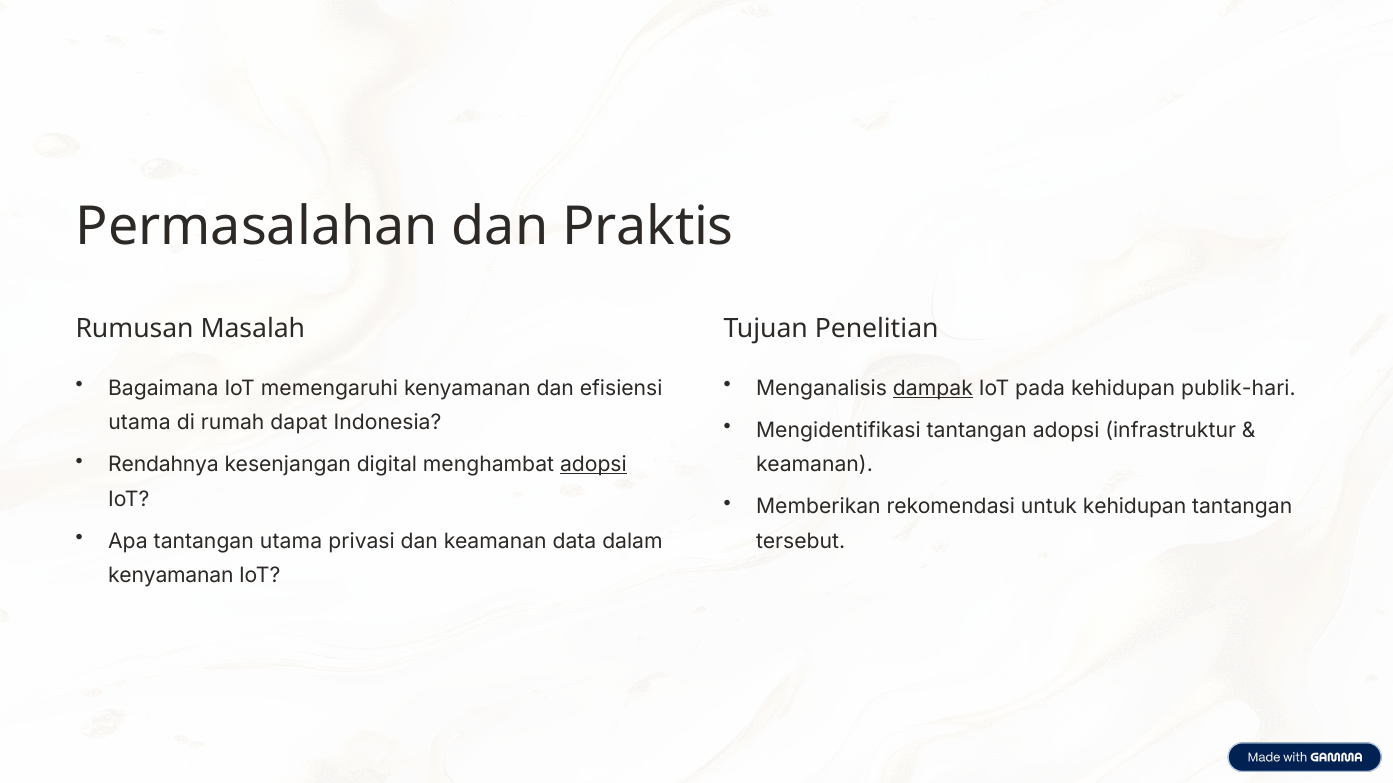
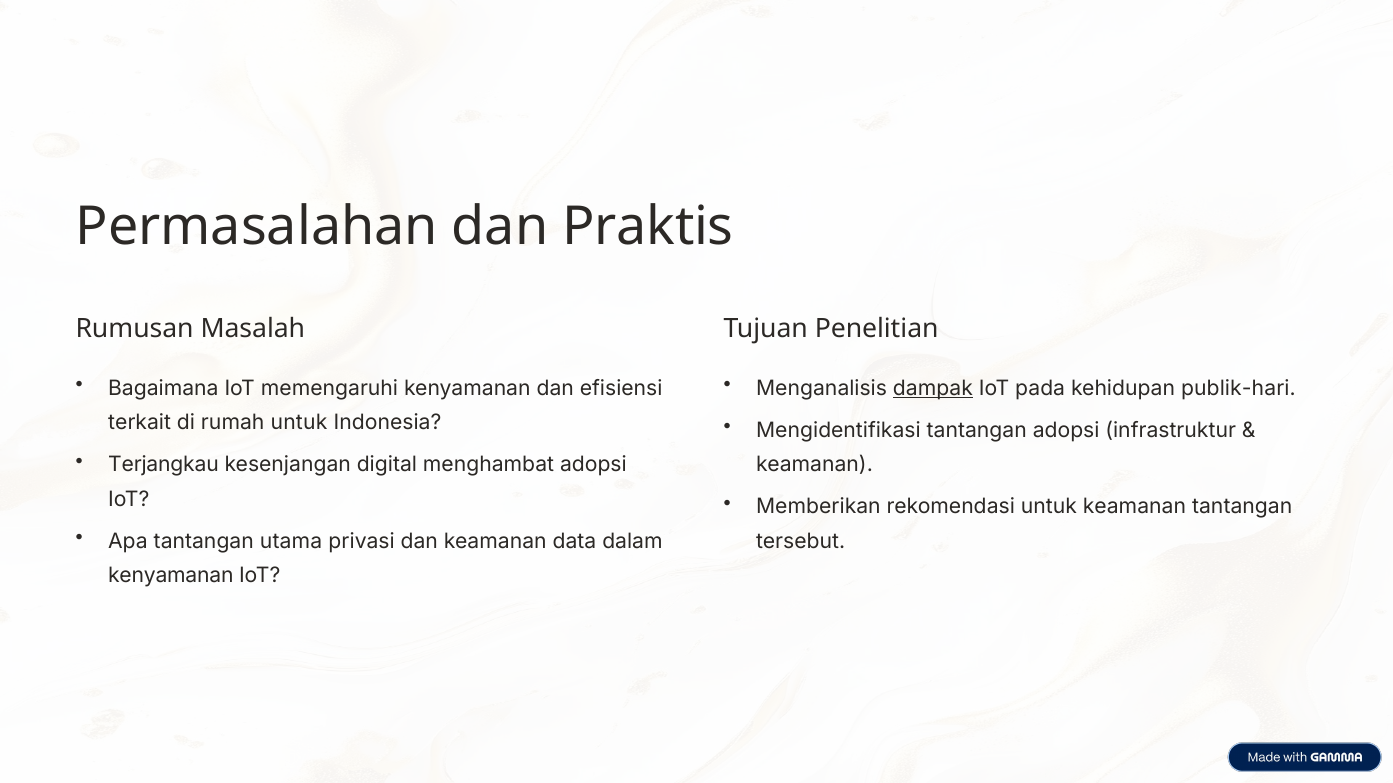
utama at (140, 423): utama -> terkait
rumah dapat: dapat -> untuk
Rendahnya: Rendahnya -> Terjangkau
adopsi at (593, 465) underline: present -> none
untuk kehidupan: kehidupan -> keamanan
